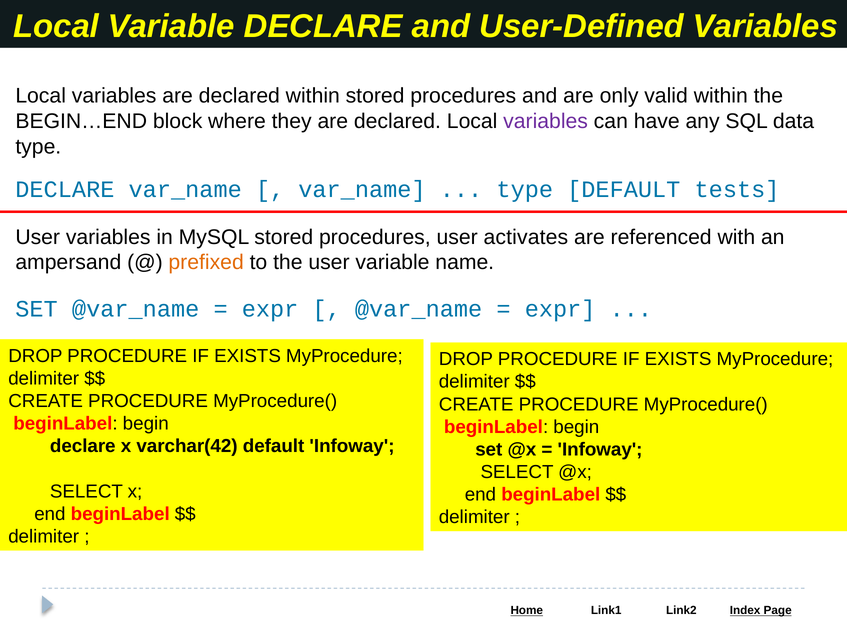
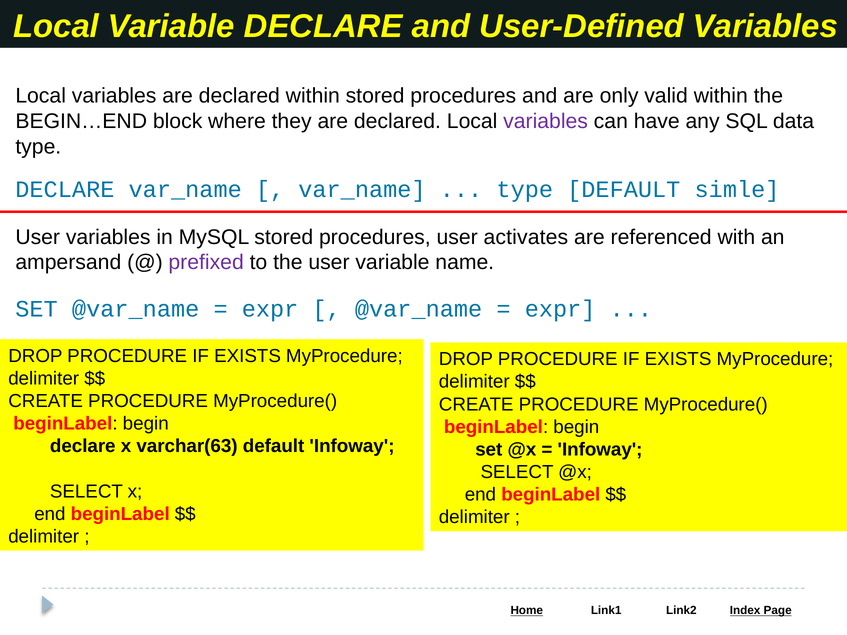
tests: tests -> simle
prefixed colour: orange -> purple
varchar(42: varchar(42 -> varchar(63
